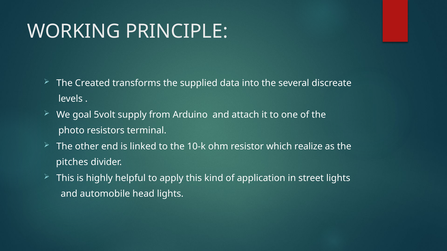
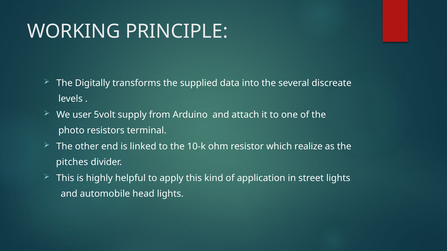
Created: Created -> Digitally
goal: goal -> user
